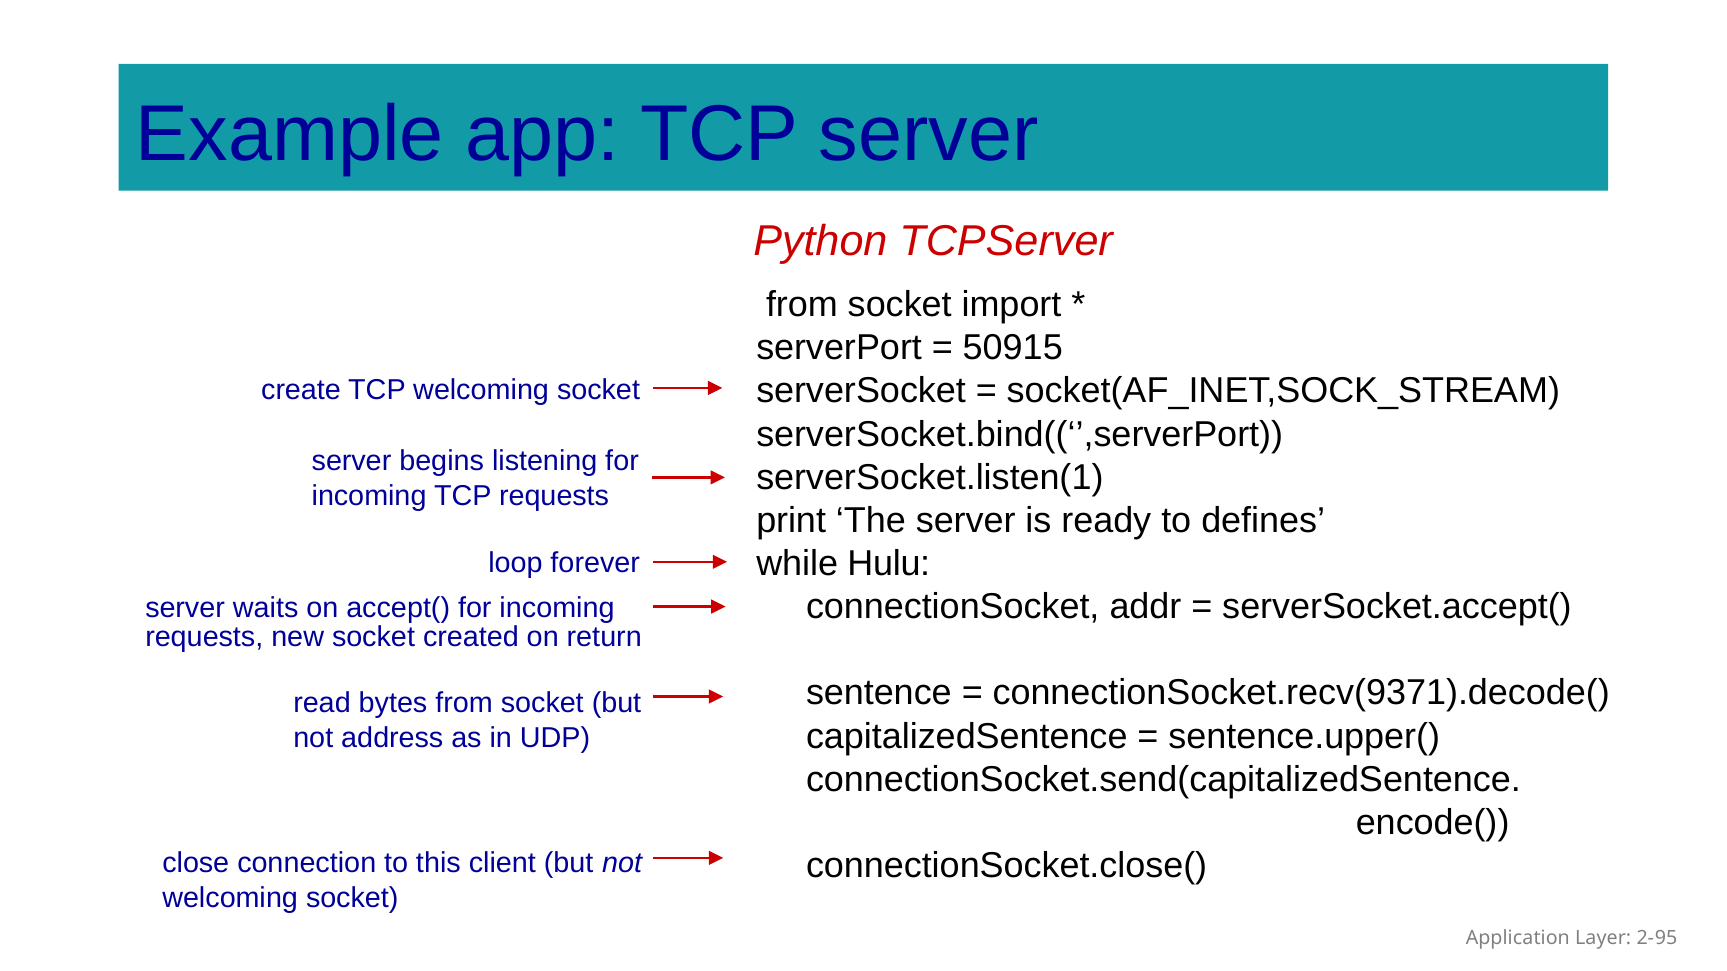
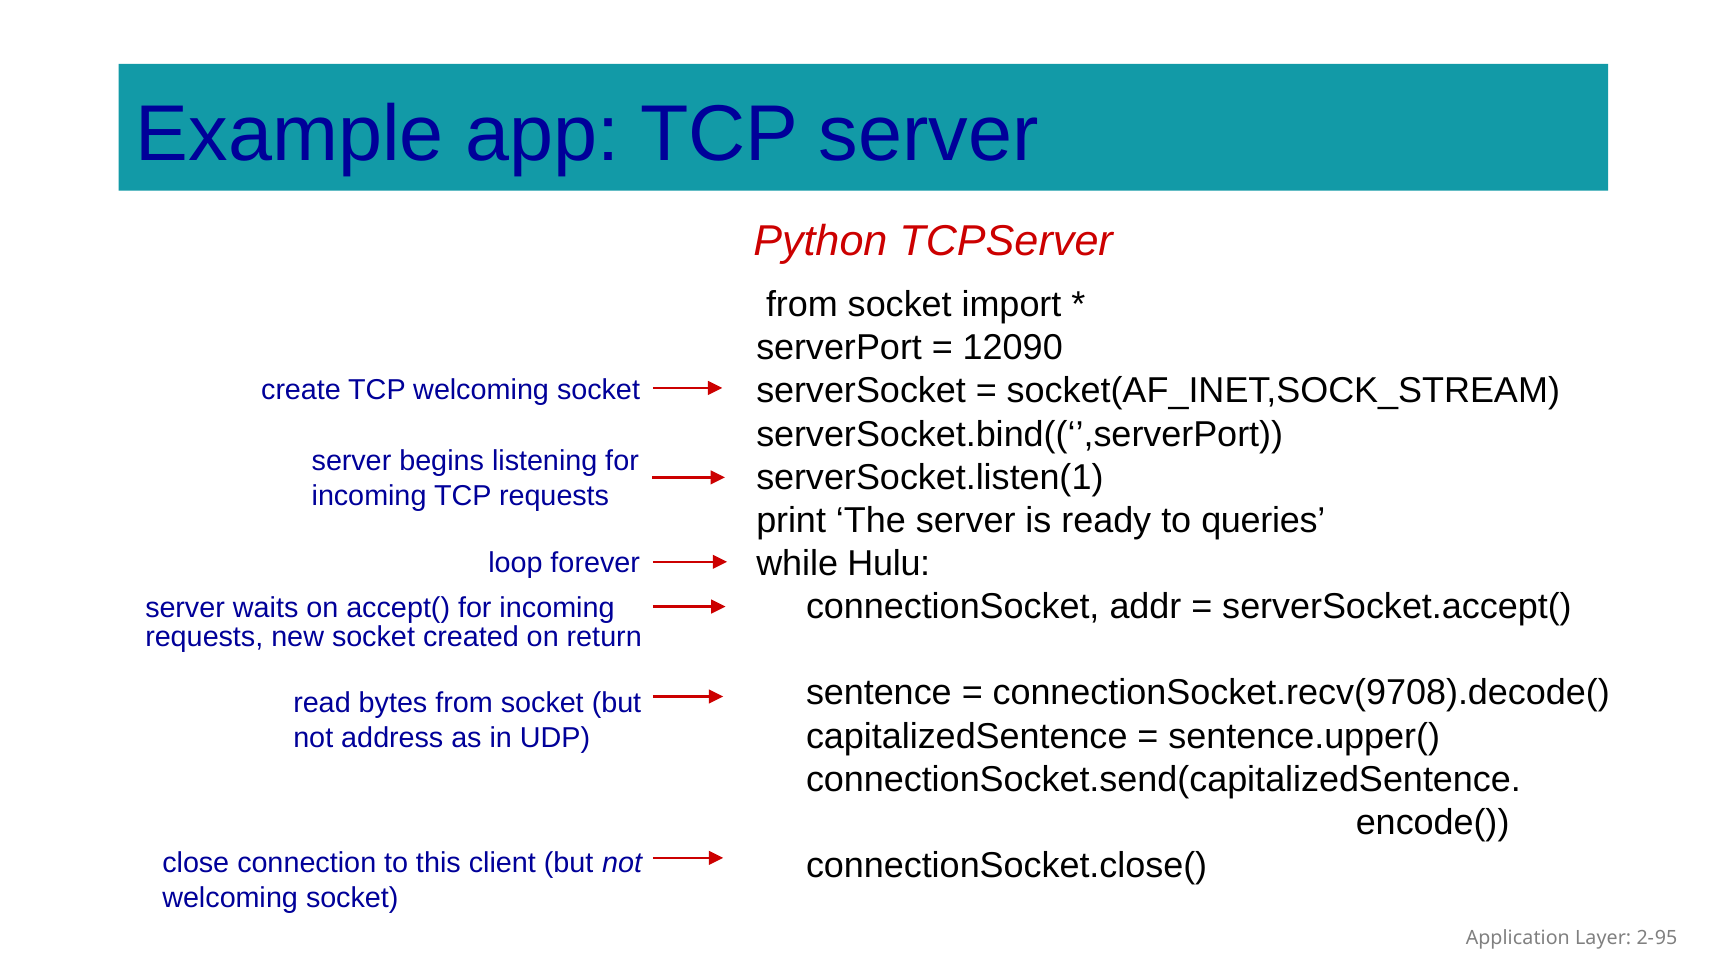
50915: 50915 -> 12090
defines: defines -> queries
connectionSocket.recv(9371).decode(: connectionSocket.recv(9371).decode( -> connectionSocket.recv(9708).decode(
